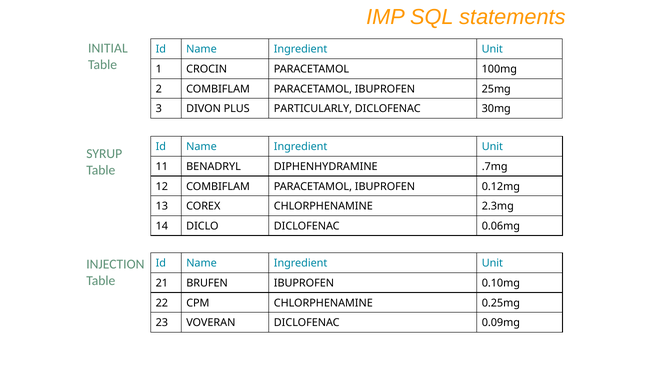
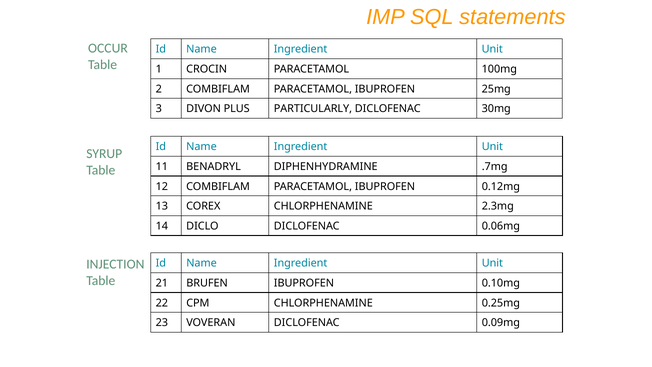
INITIAL: INITIAL -> OCCUR
